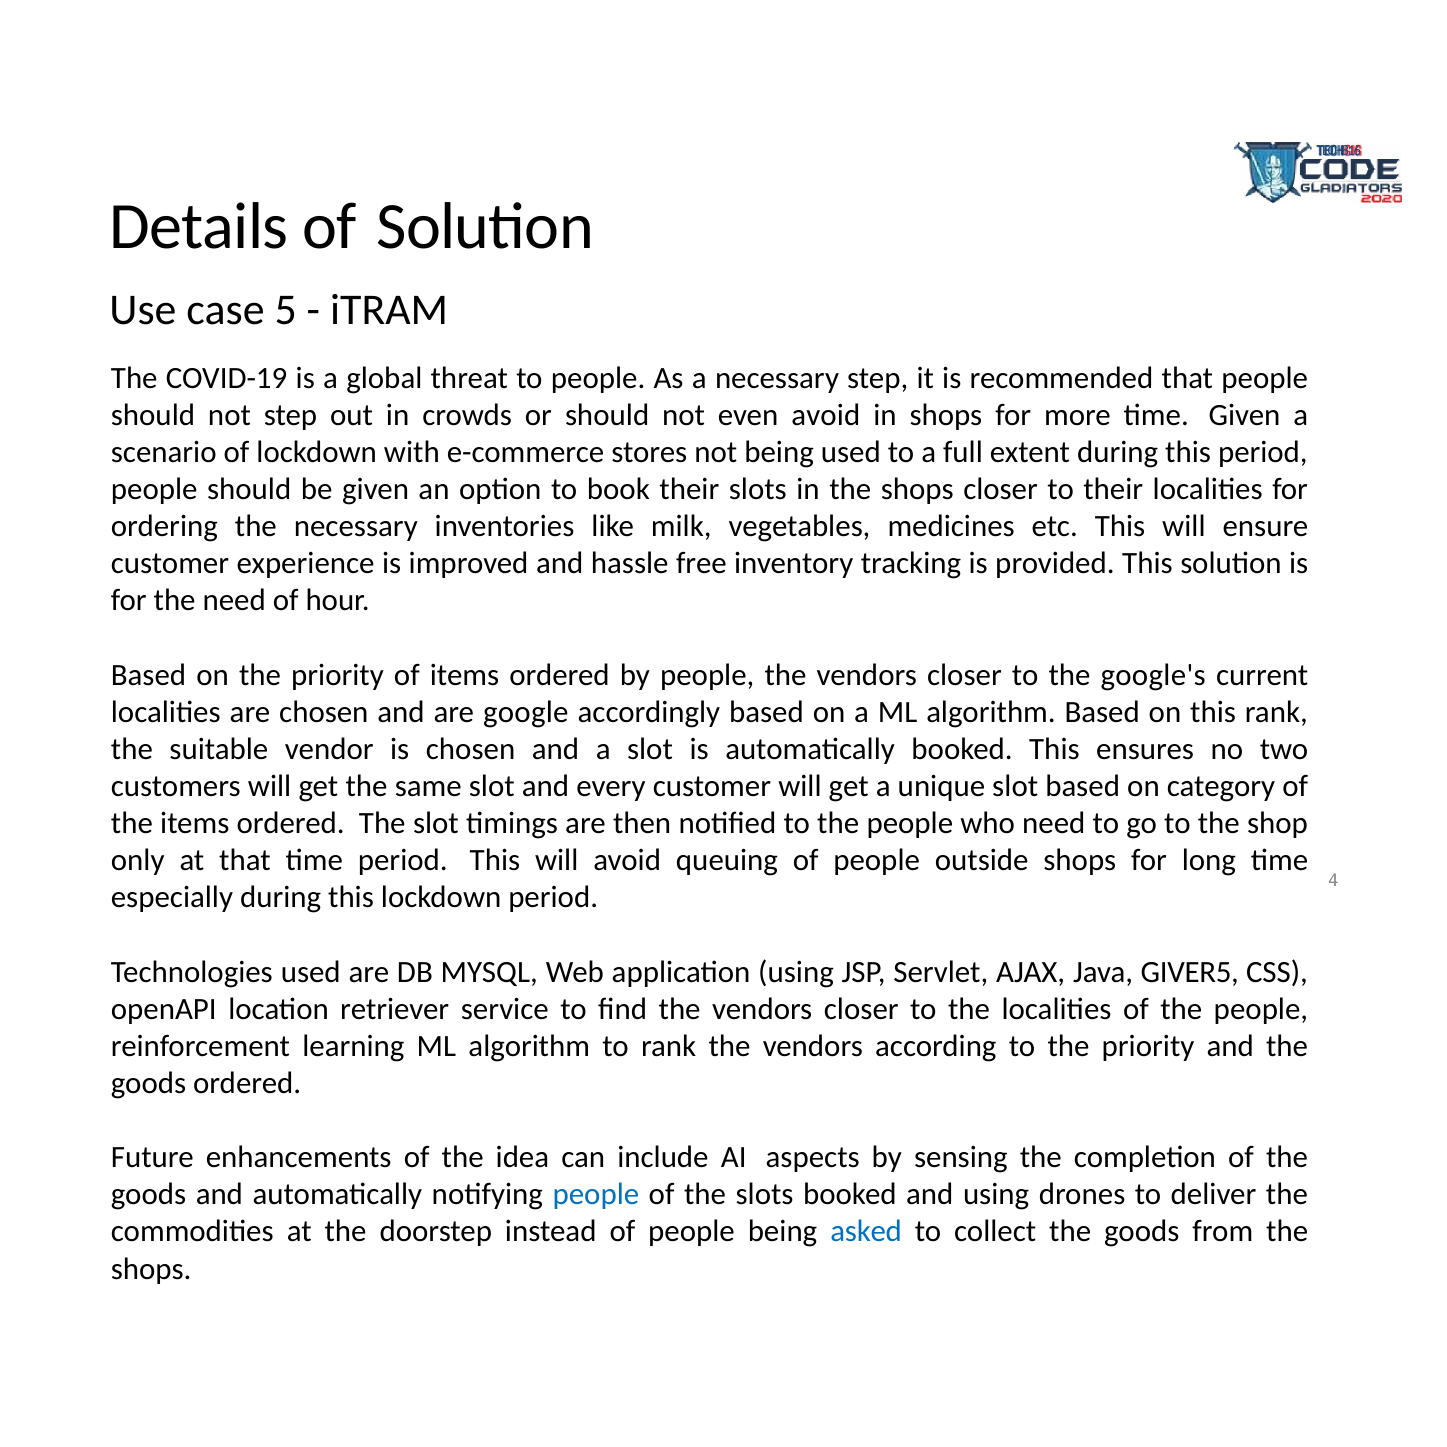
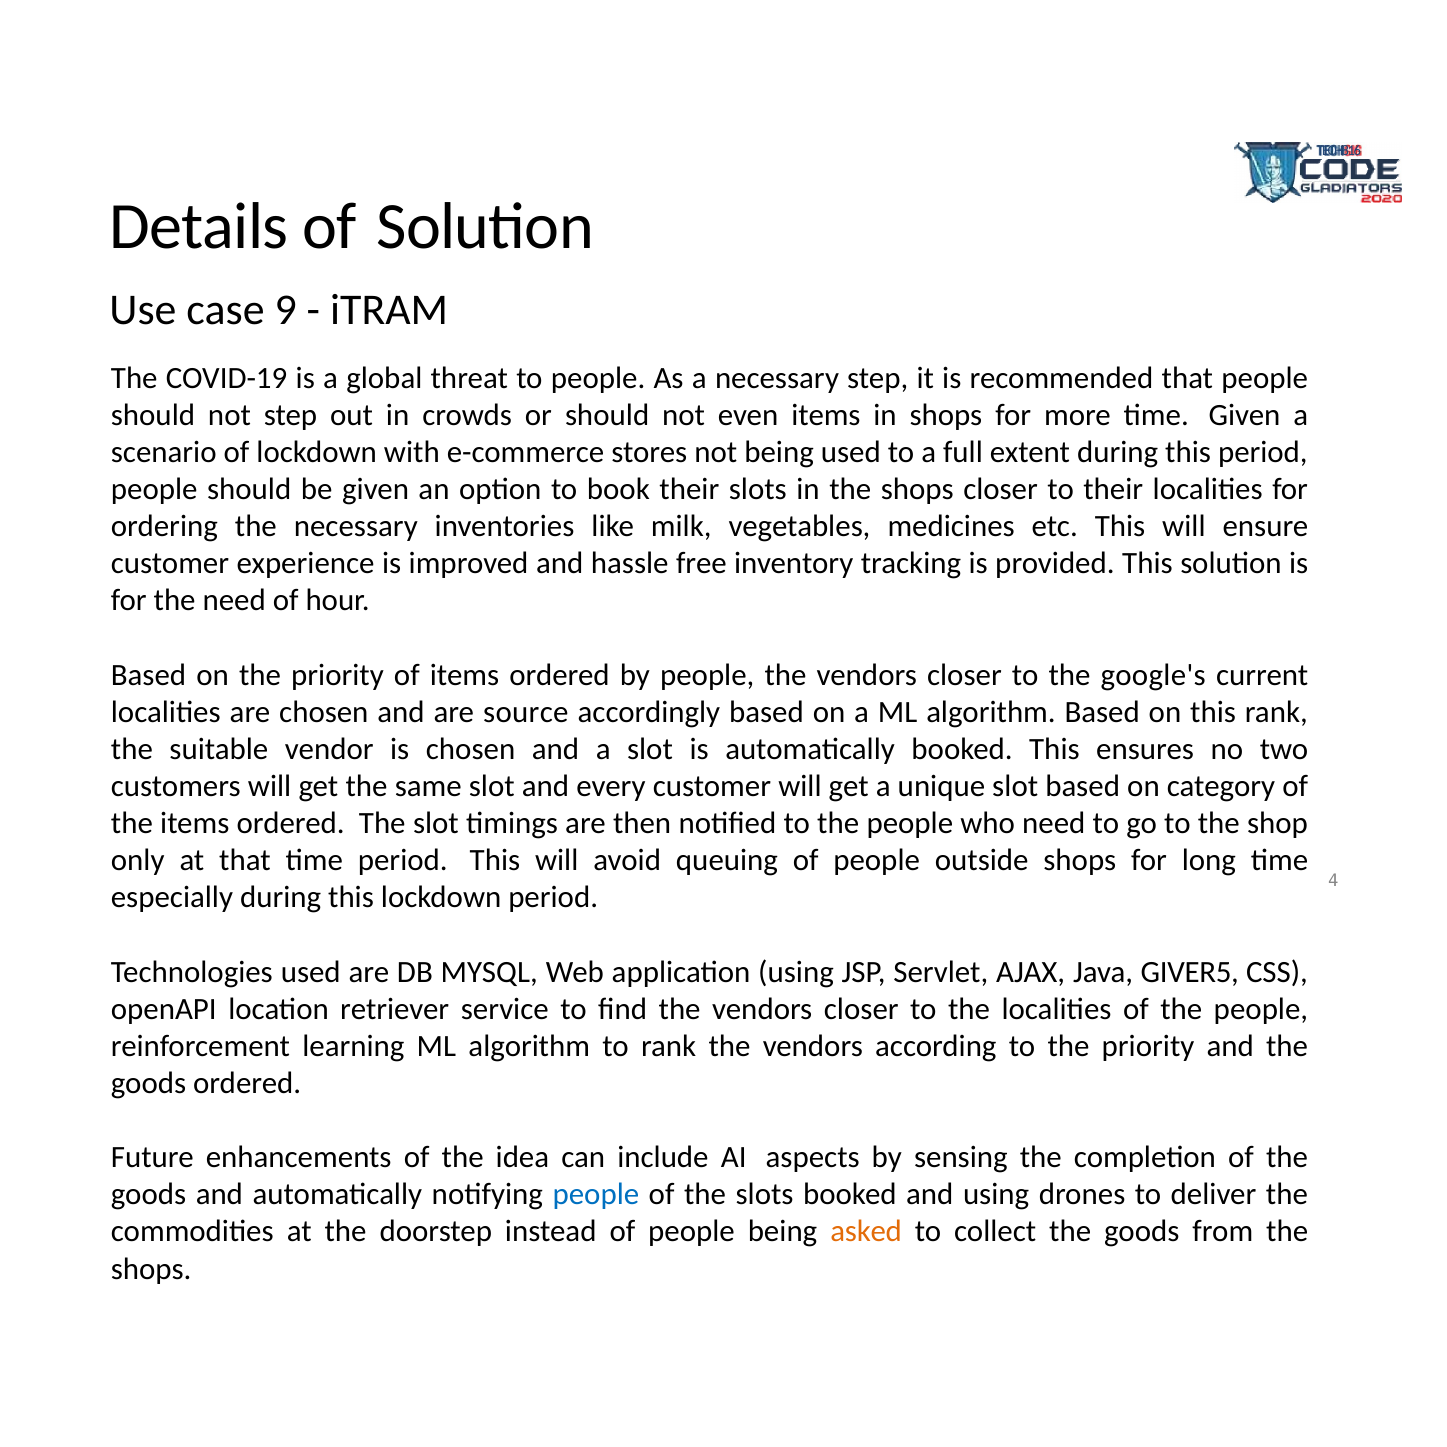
5: 5 -> 9
even avoid: avoid -> items
google: google -> source
asked colour: blue -> orange
